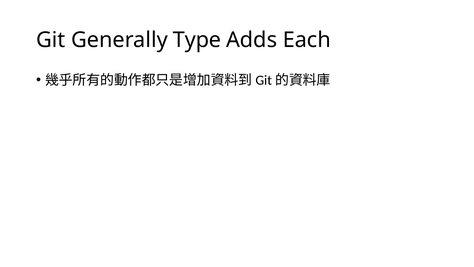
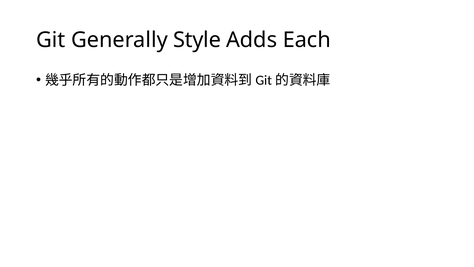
Type: Type -> Style
